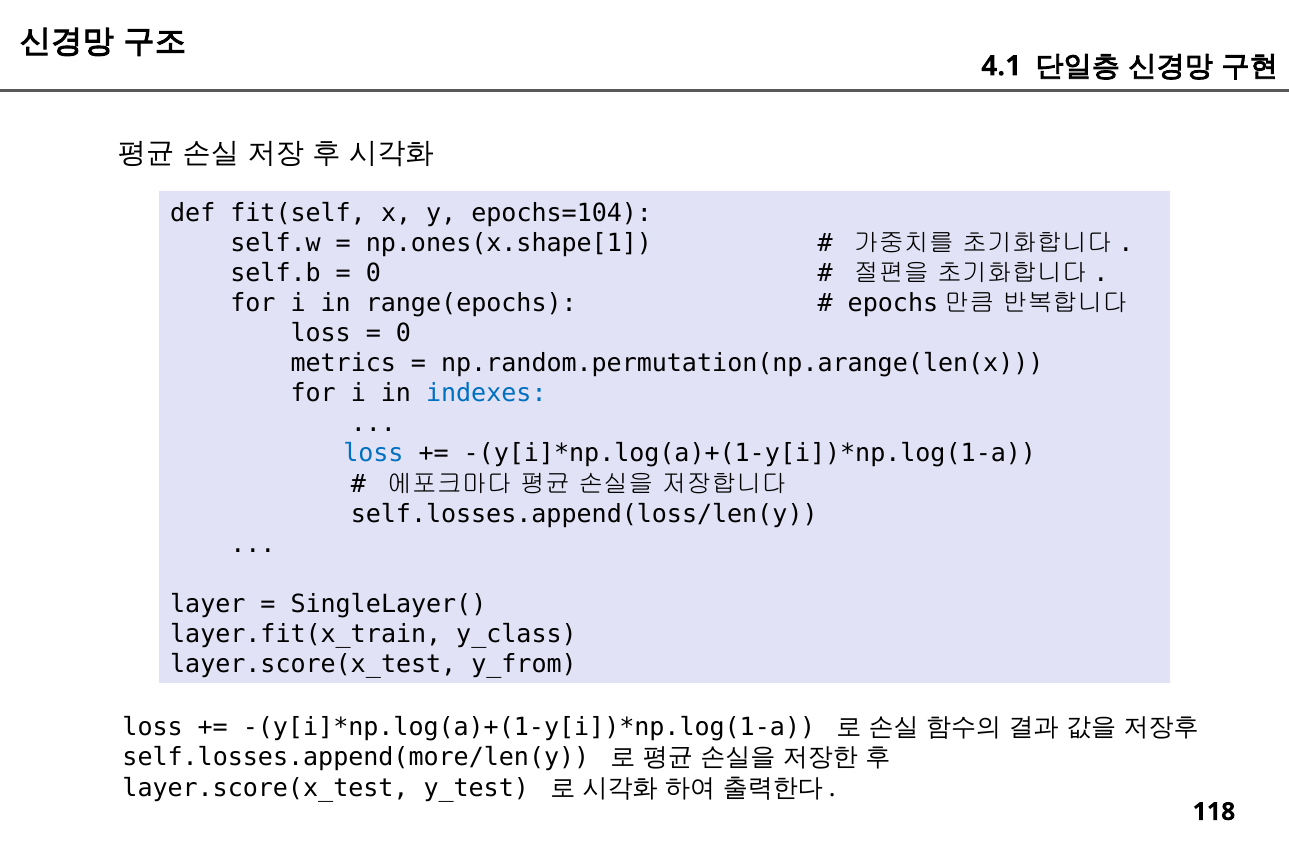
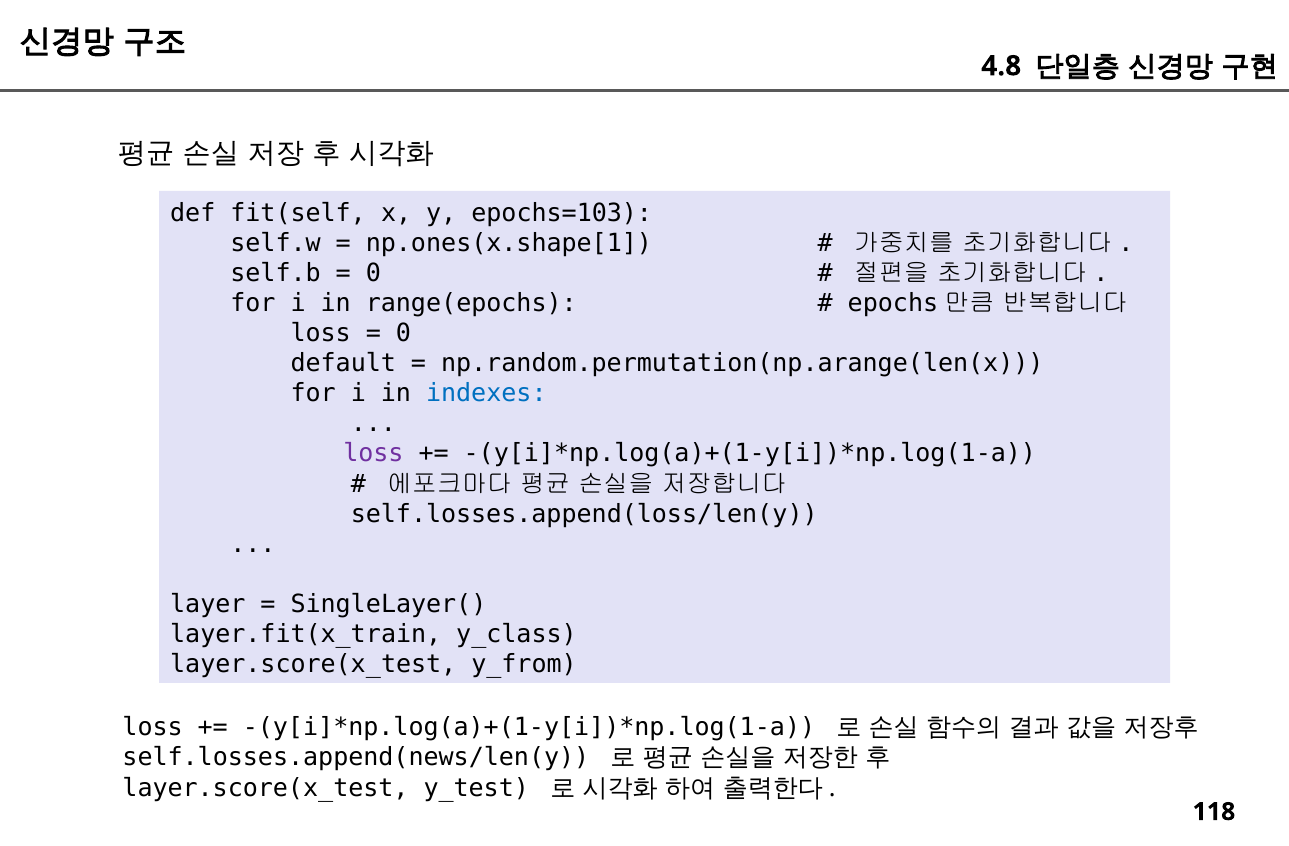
4.1: 4.1 -> 4.8
epochs=104: epochs=104 -> epochs=103
metrics: metrics -> default
loss at (373, 454) colour: blue -> purple
self.losses.append(more/len(y: self.losses.append(more/len(y -> self.losses.append(news/len(y
